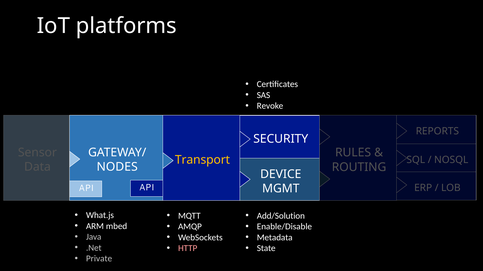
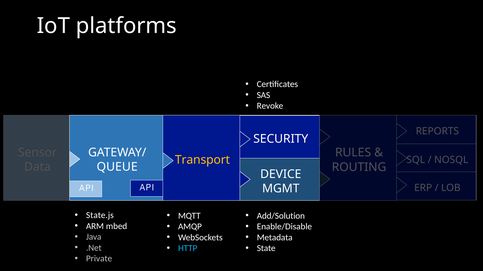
NODES: NODES -> QUEUE
What.js: What.js -> State.js
HTTP colour: pink -> light blue
